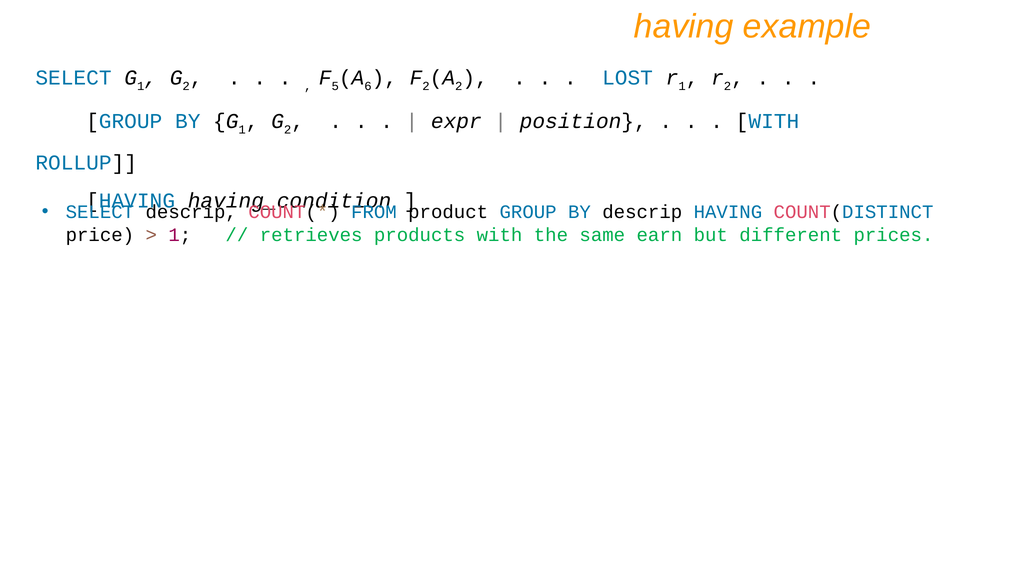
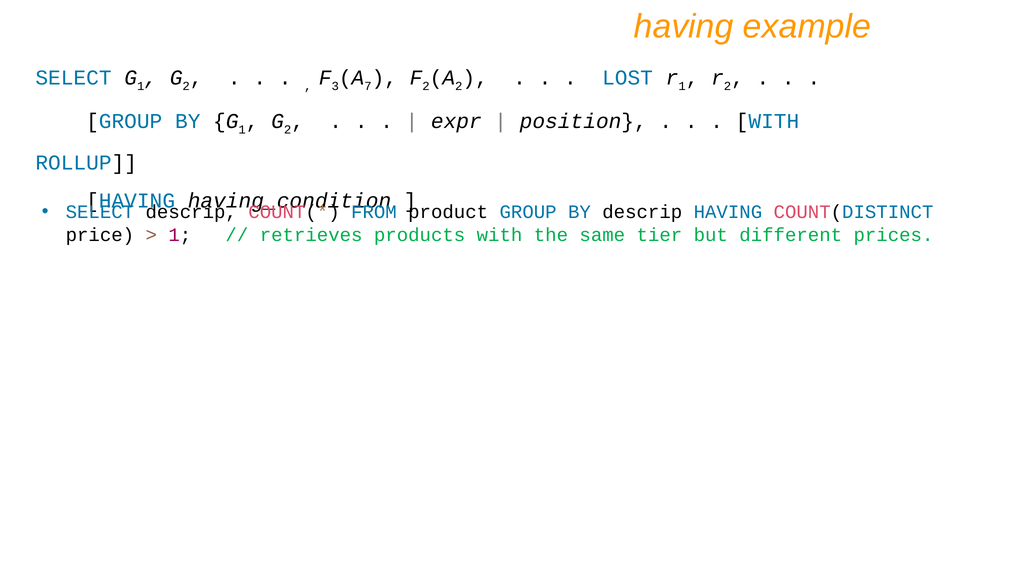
5: 5 -> 3
6: 6 -> 7
earn: earn -> tier
